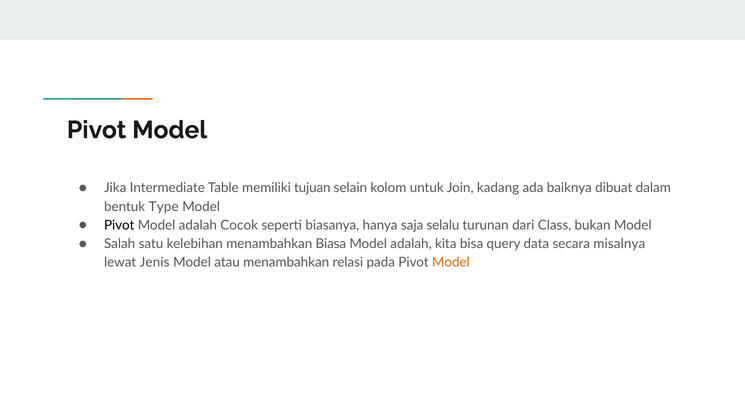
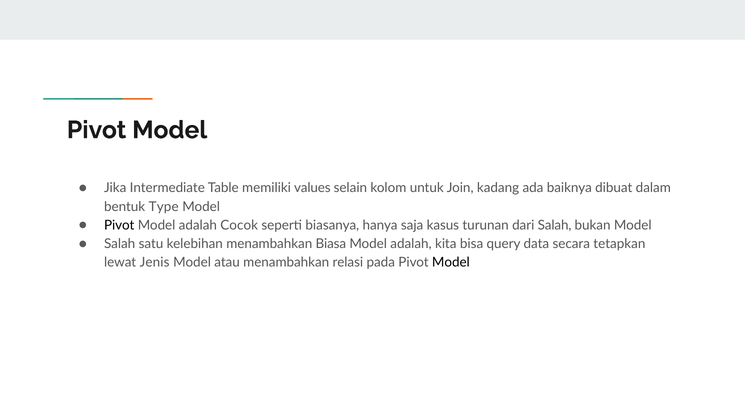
tujuan: tujuan -> values
selalu: selalu -> kasus
dari Class: Class -> Salah
misalnya: misalnya -> tetapkan
Model at (451, 262) colour: orange -> black
